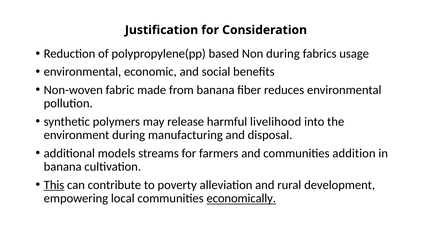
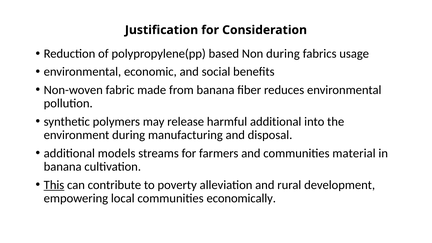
harmful livelihood: livelihood -> additional
addition: addition -> material
economically underline: present -> none
